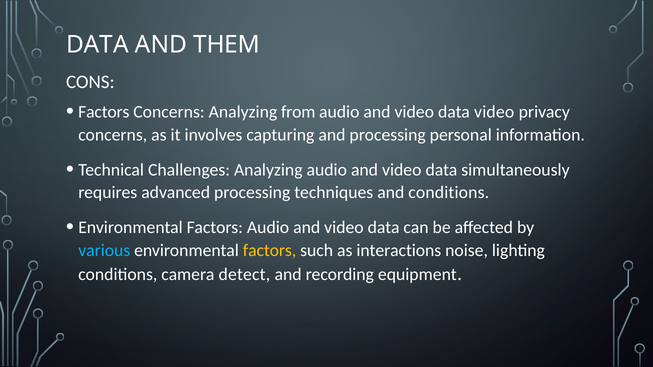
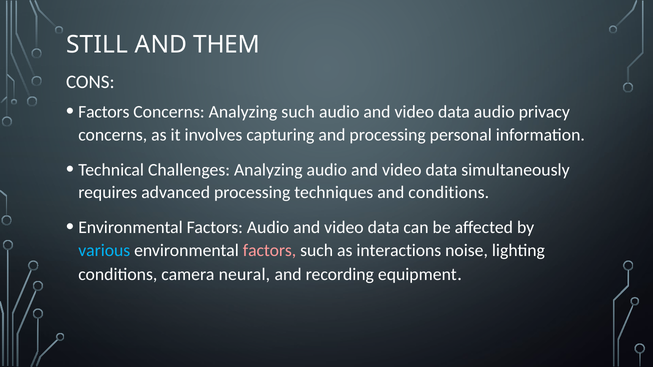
DATA at (97, 45): DATA -> STILL
Analyzing from: from -> such
data video: video -> audio
factors at (270, 250) colour: yellow -> pink
detect: detect -> neural
